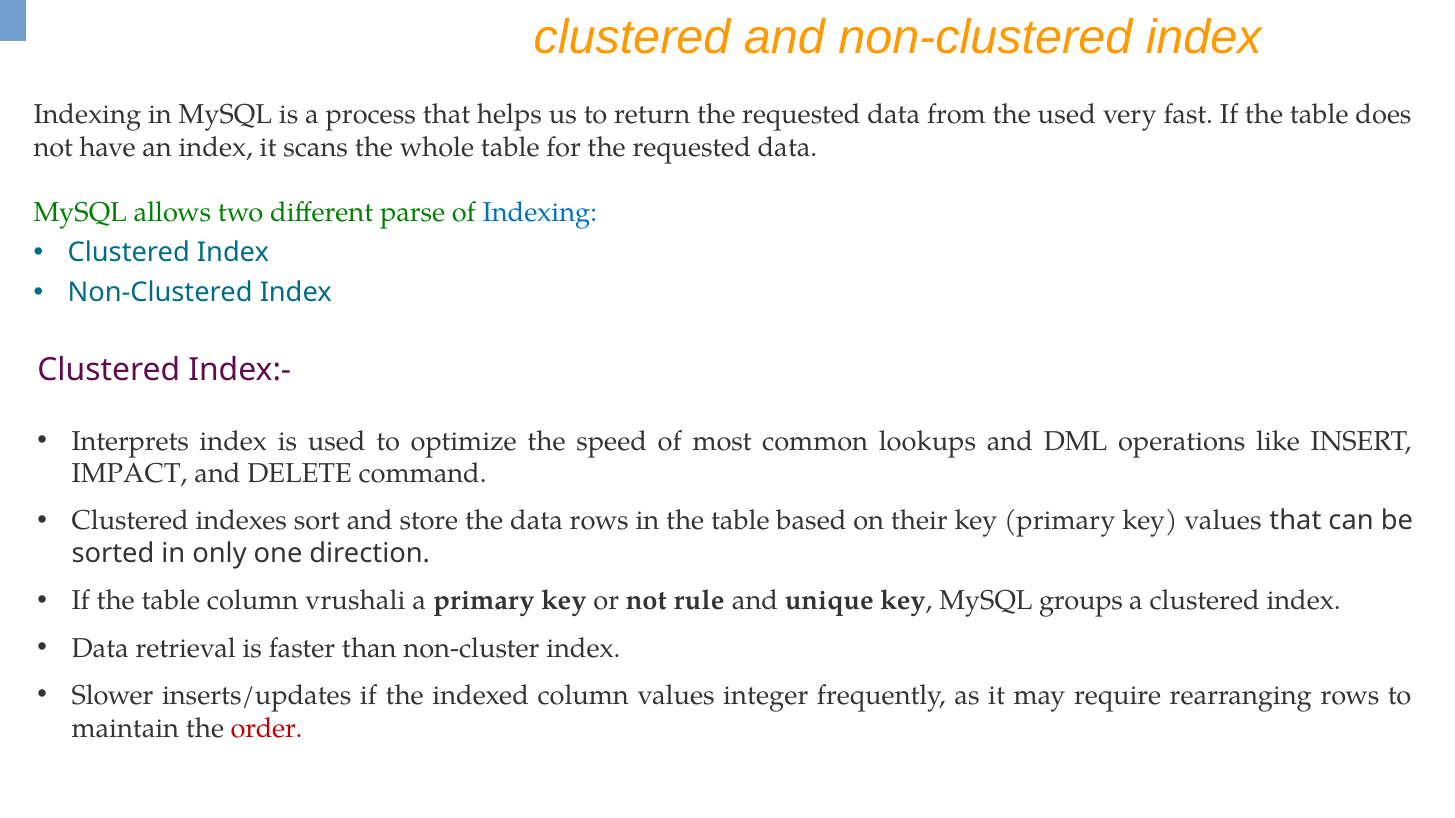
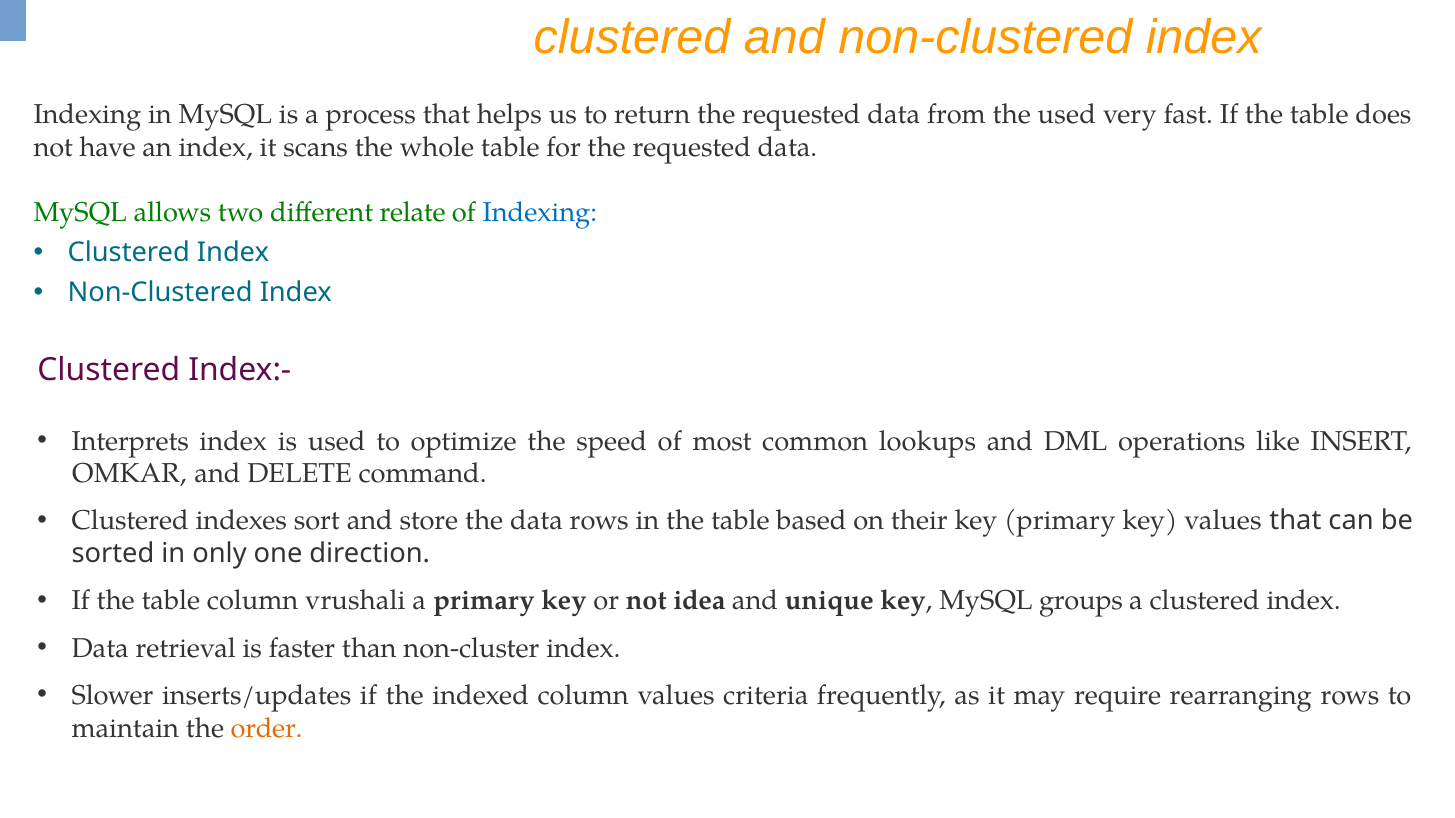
parse: parse -> relate
IMPACT: IMPACT -> OMKAR
rule: rule -> idea
integer: integer -> criteria
order colour: red -> orange
